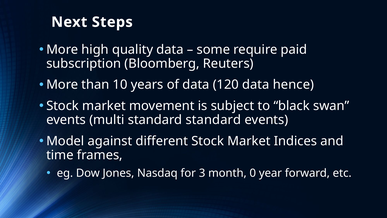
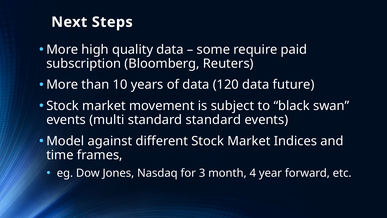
hence: hence -> future
0: 0 -> 4
